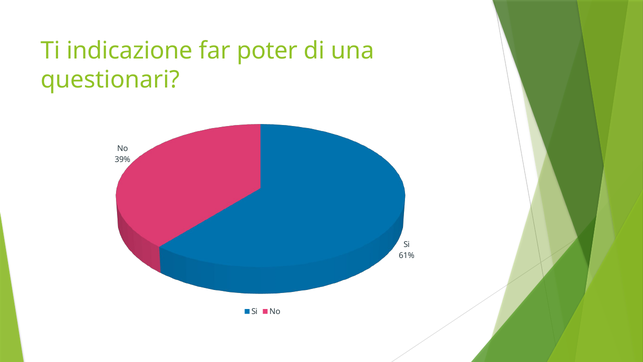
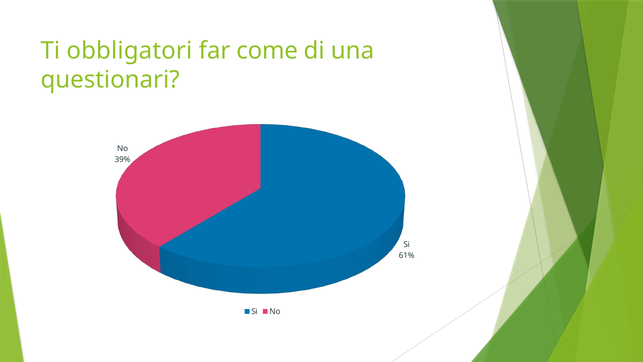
indicazione: indicazione -> obbligatori
poter: poter -> come
